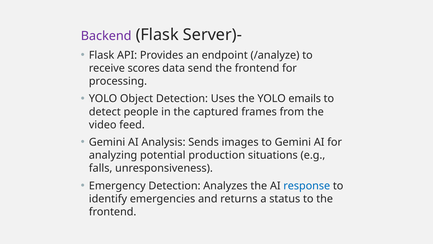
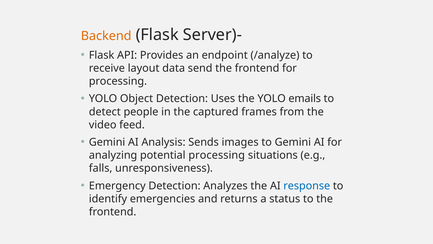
Backend colour: purple -> orange
scores: scores -> layout
potential production: production -> processing
